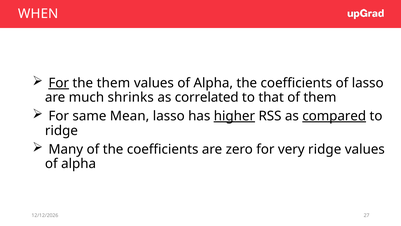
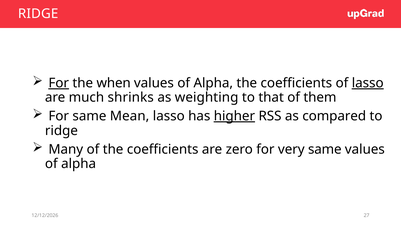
WHEN at (38, 14): WHEN -> RIDGE
the them: them -> when
lasso at (368, 83) underline: none -> present
correlated: correlated -> weighting
compared underline: present -> none
very ridge: ridge -> same
